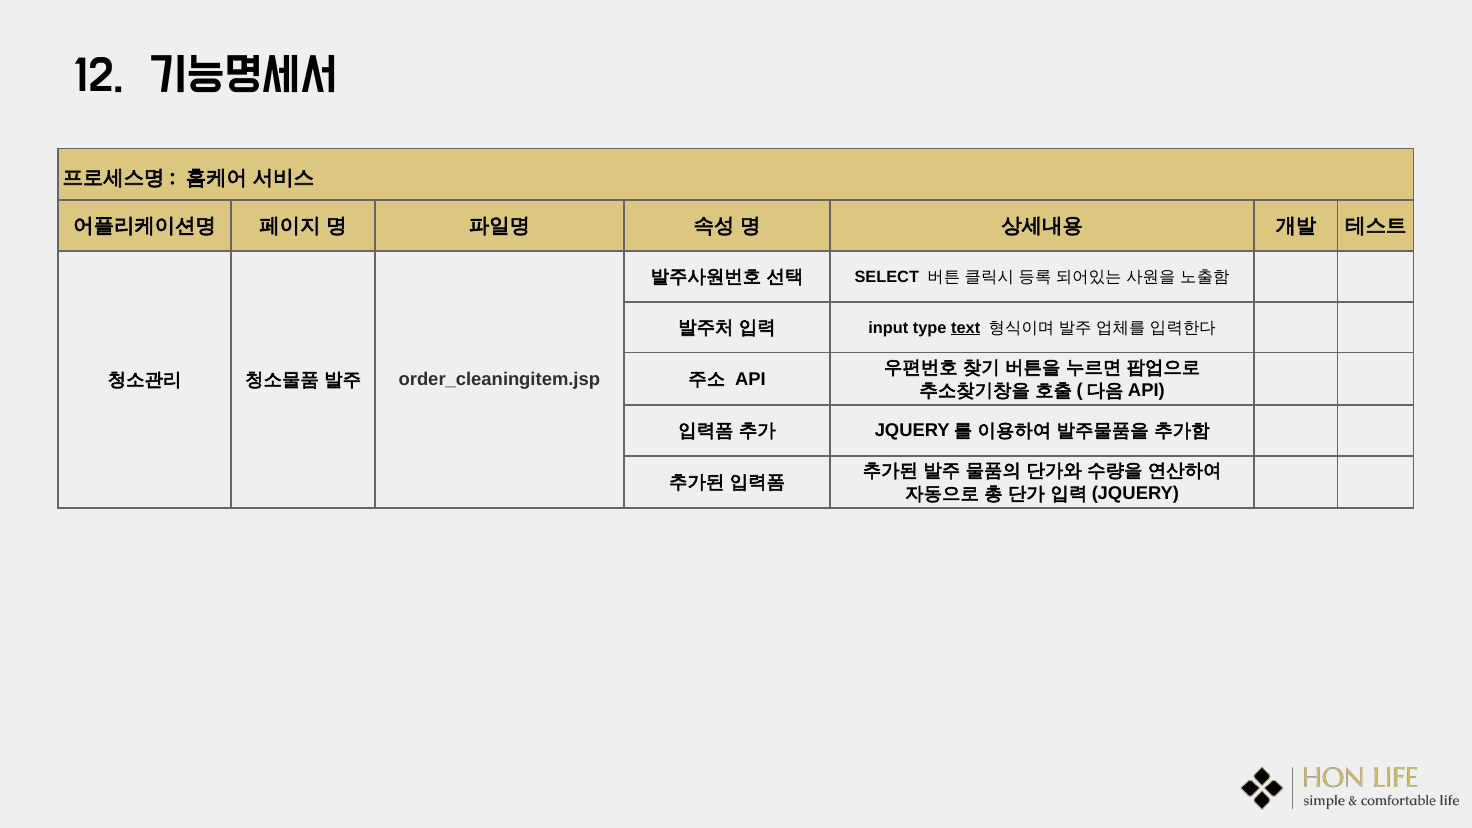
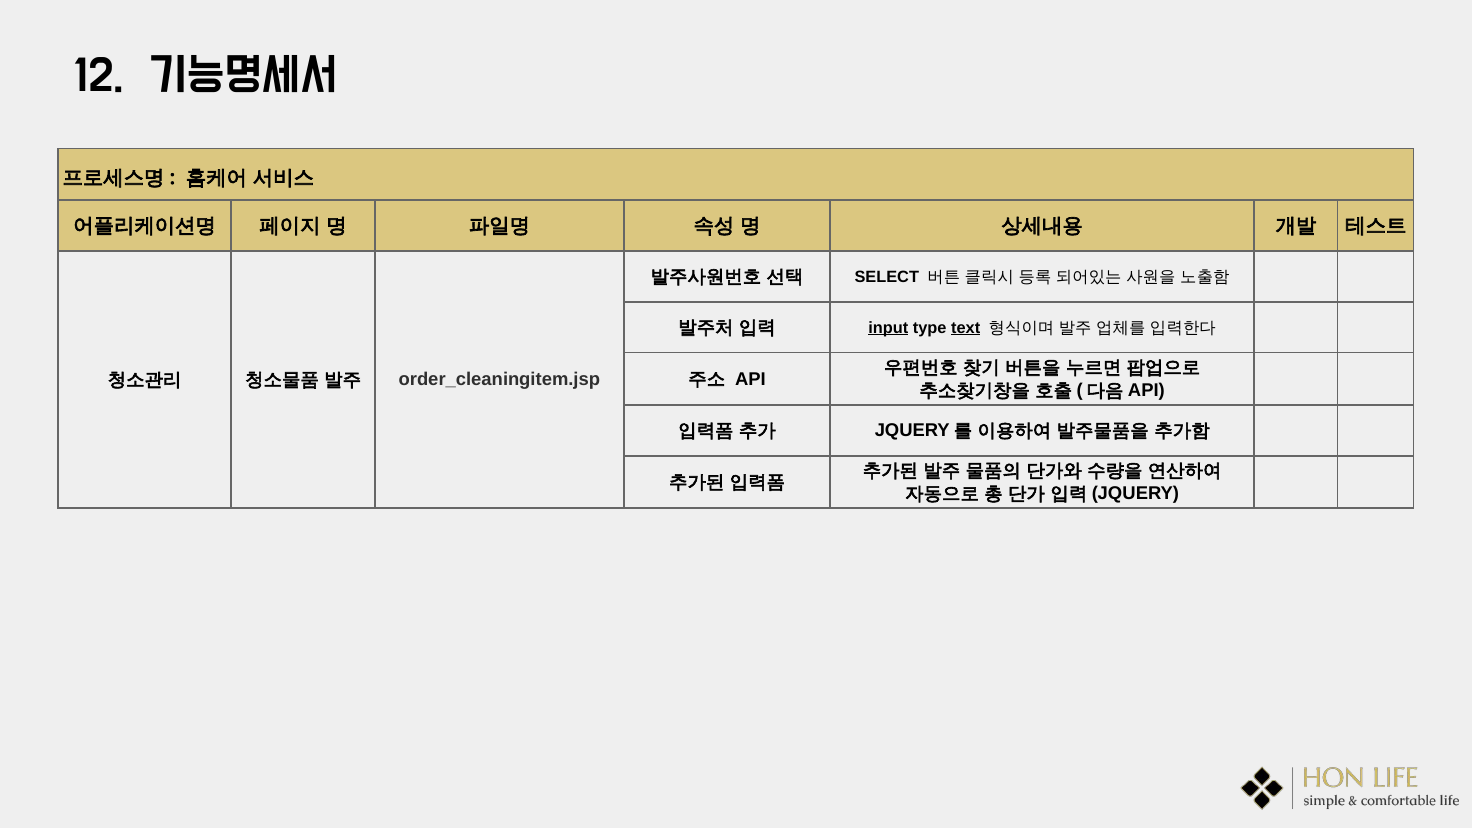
input underline: none -> present
